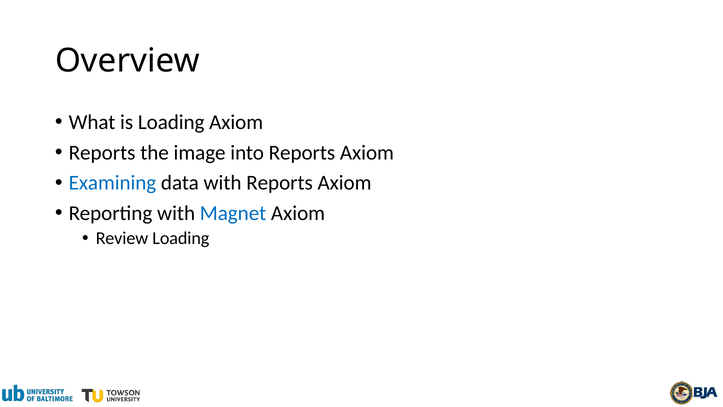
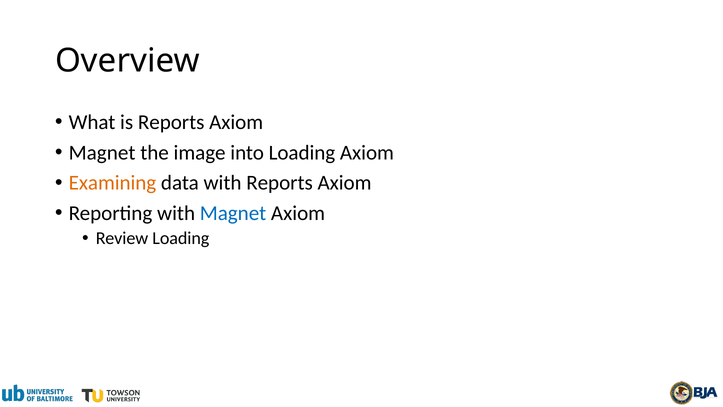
is Loading: Loading -> Reports
Reports at (102, 153): Reports -> Magnet
into Reports: Reports -> Loading
Examining colour: blue -> orange
